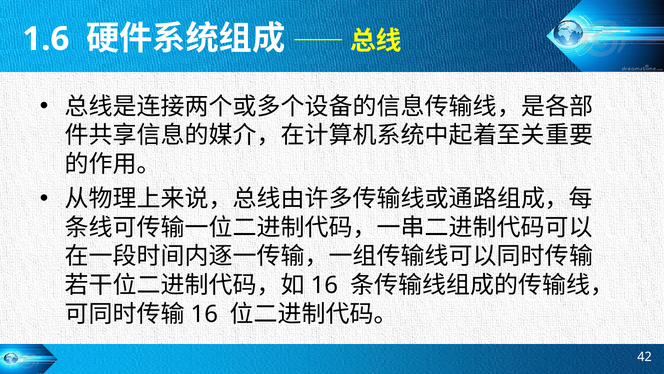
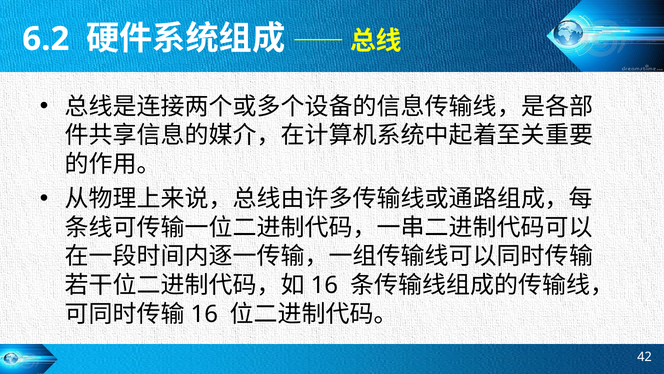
1.6: 1.6 -> 6.2
